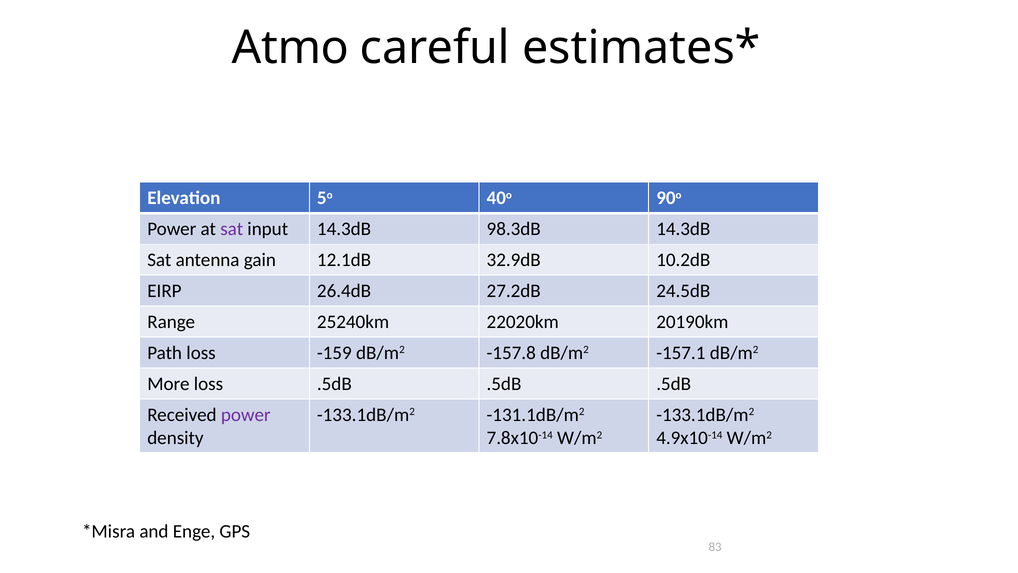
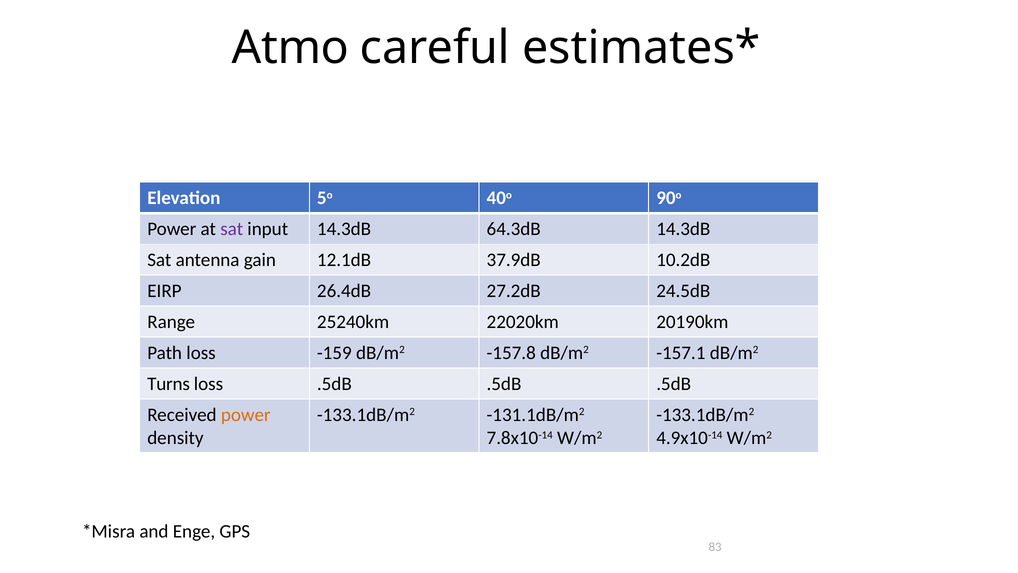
98.3dB: 98.3dB -> 64.3dB
32.9dB: 32.9dB -> 37.9dB
More: More -> Turns
power at (246, 415) colour: purple -> orange
